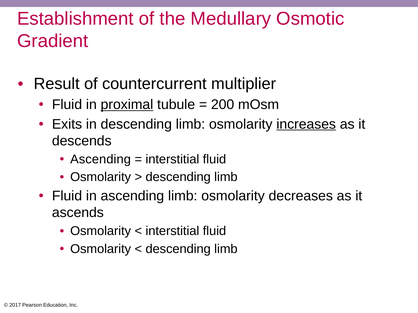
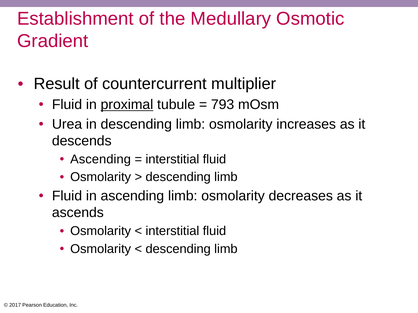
200: 200 -> 793
Exits: Exits -> Urea
increases underline: present -> none
